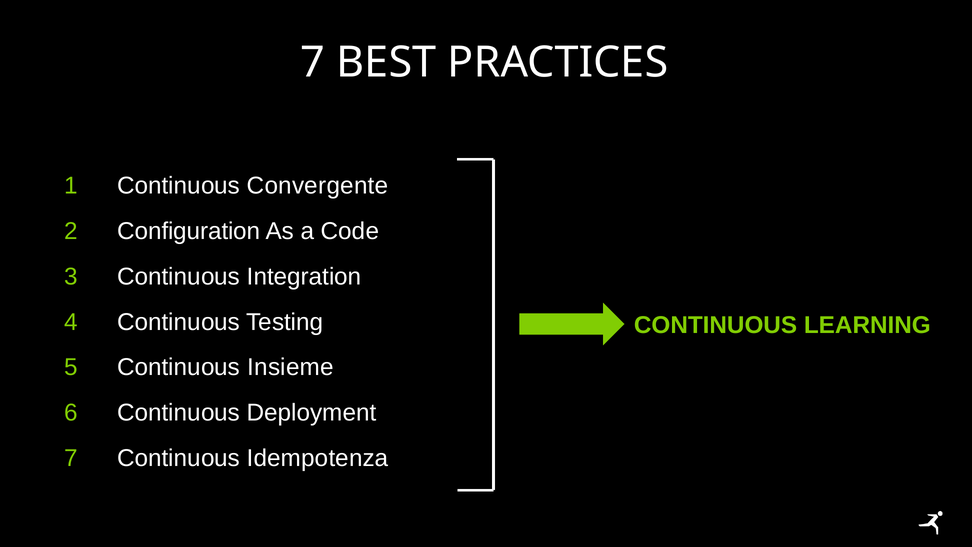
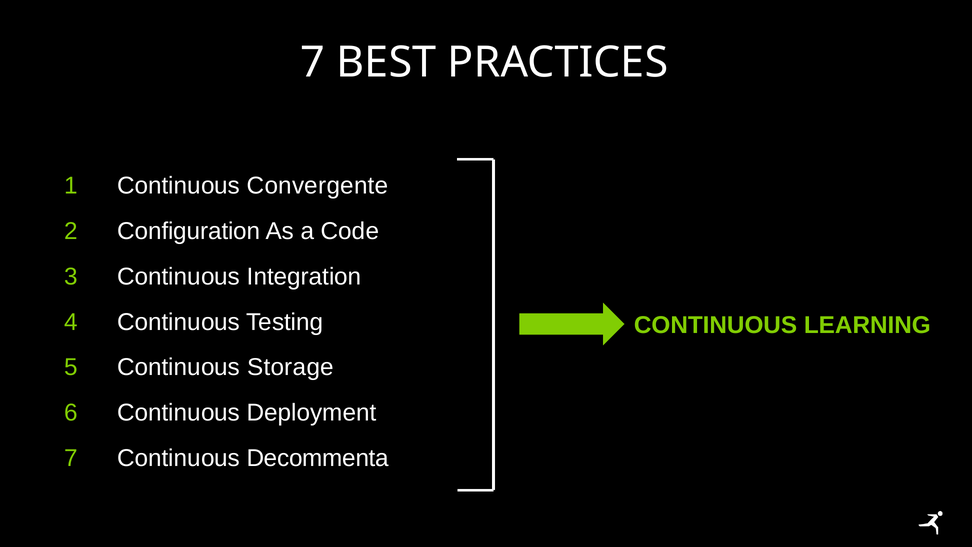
Insieme: Insieme -> Storage
Idempotenza: Idempotenza -> Decommenta
